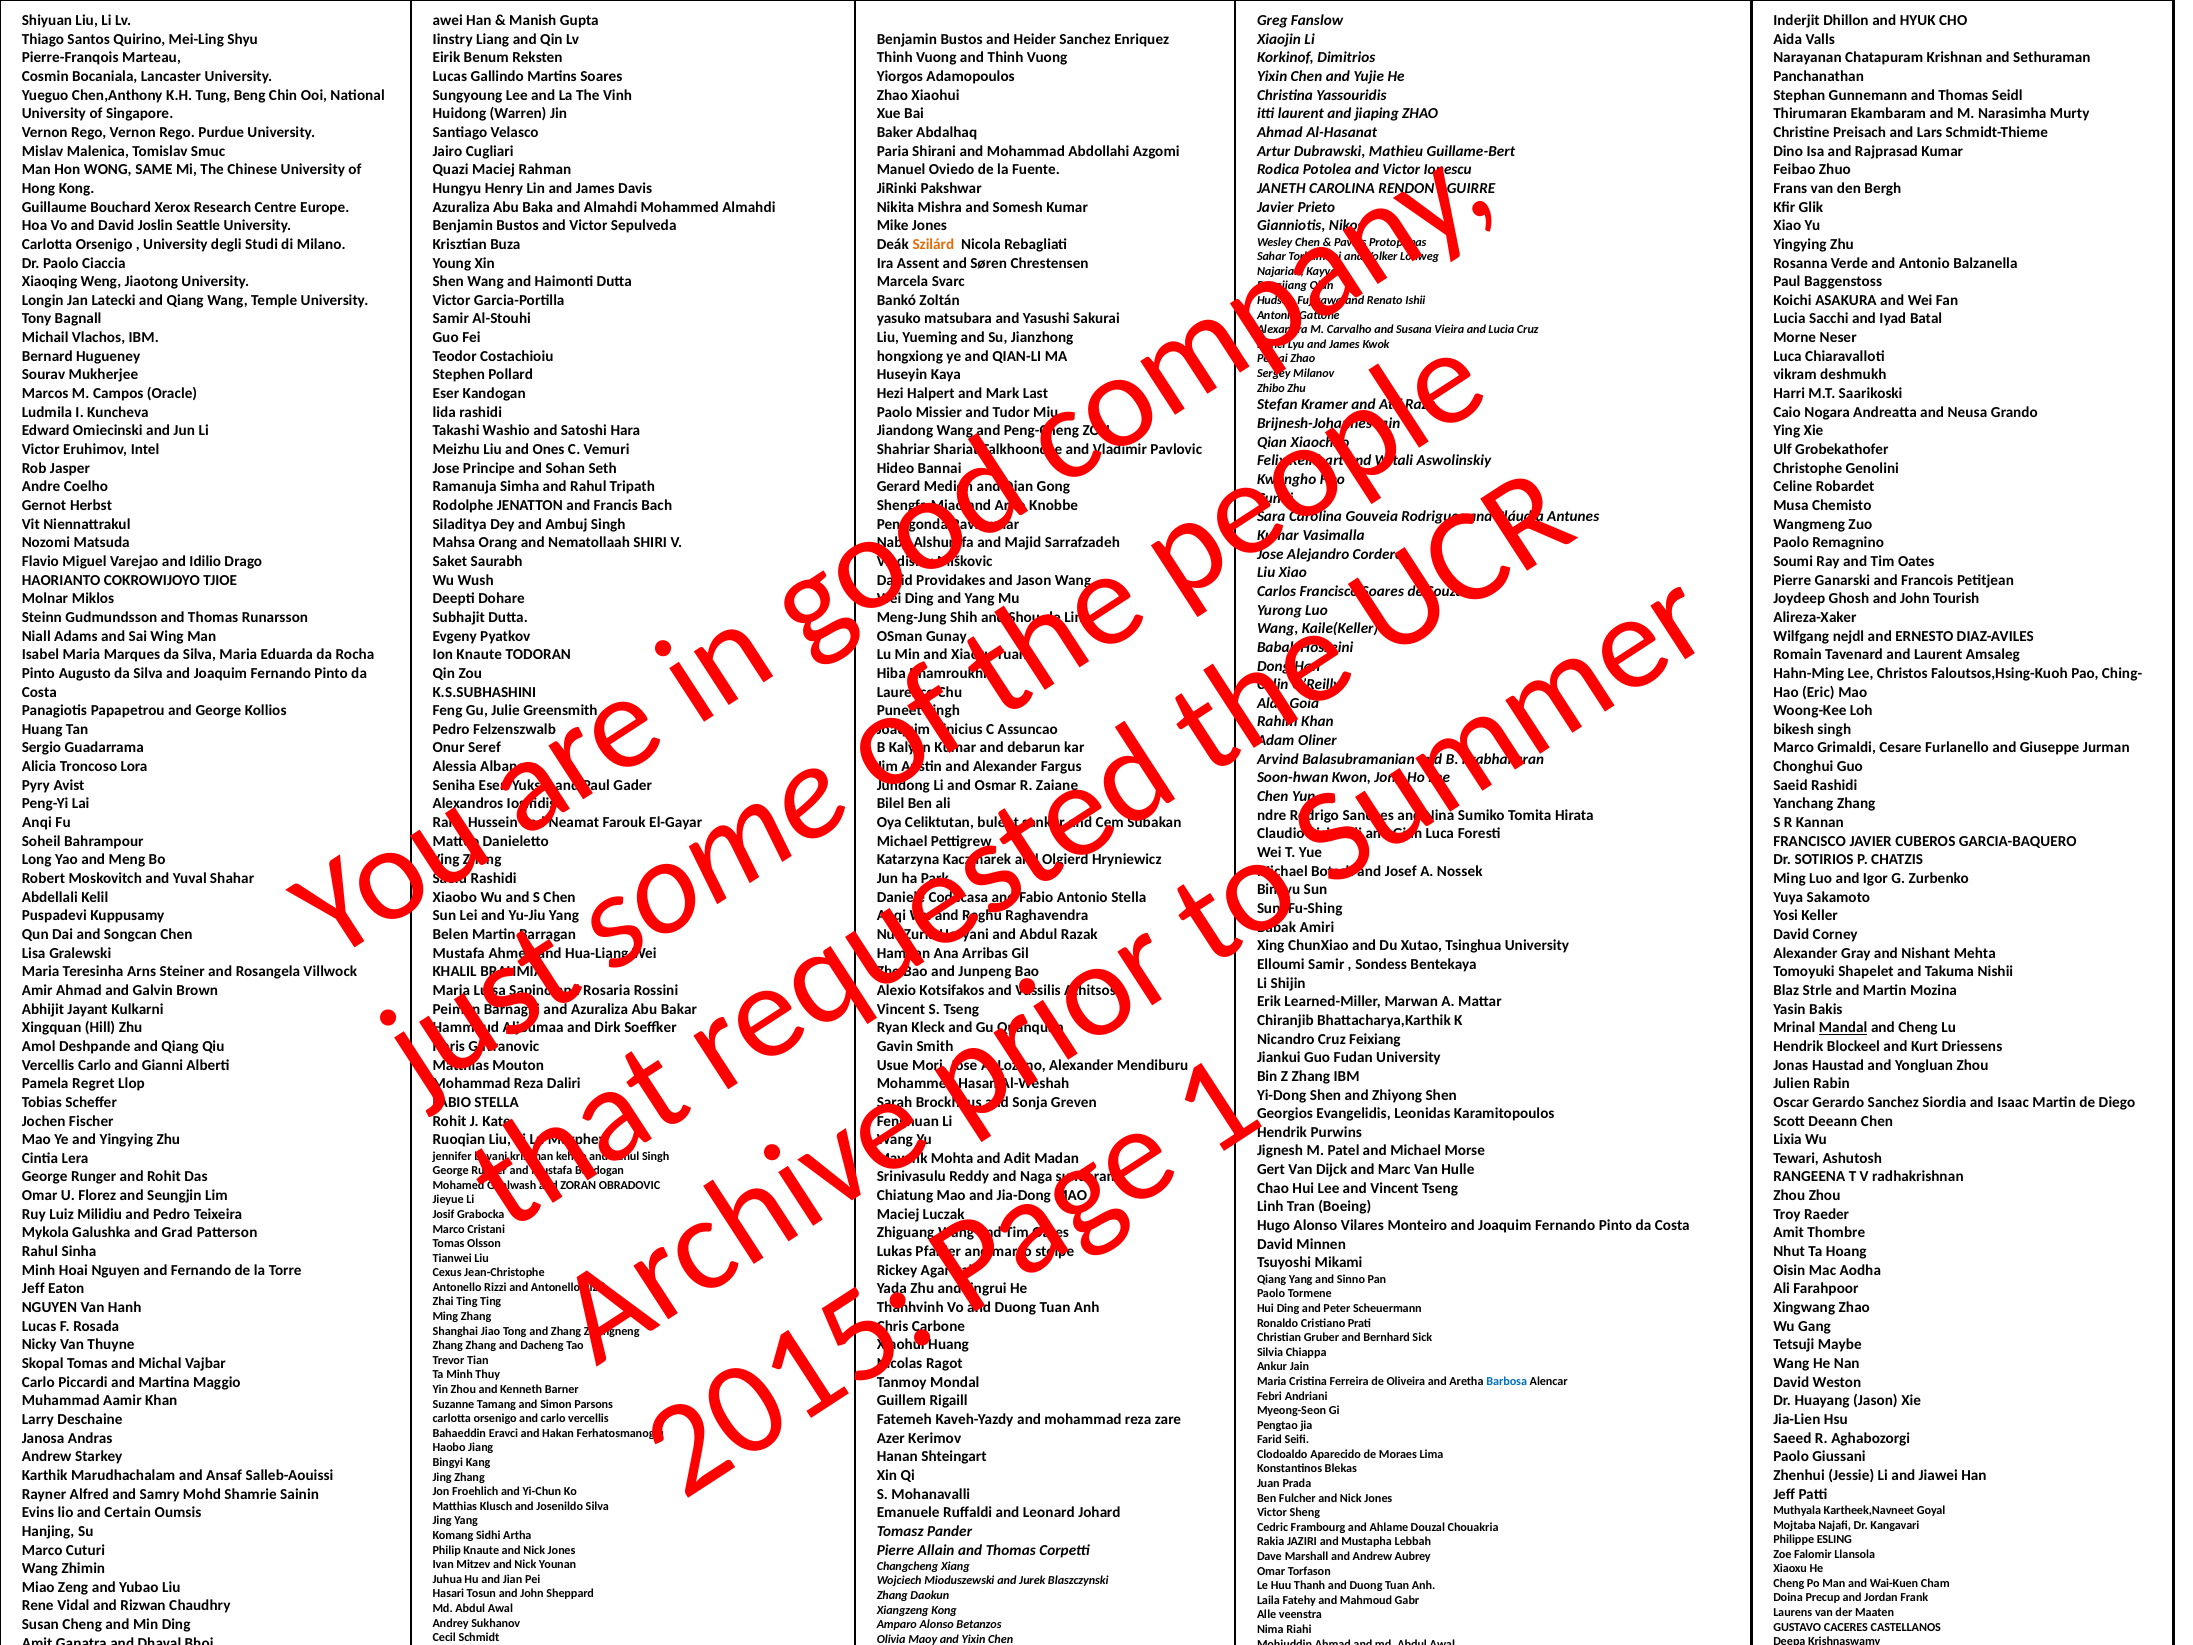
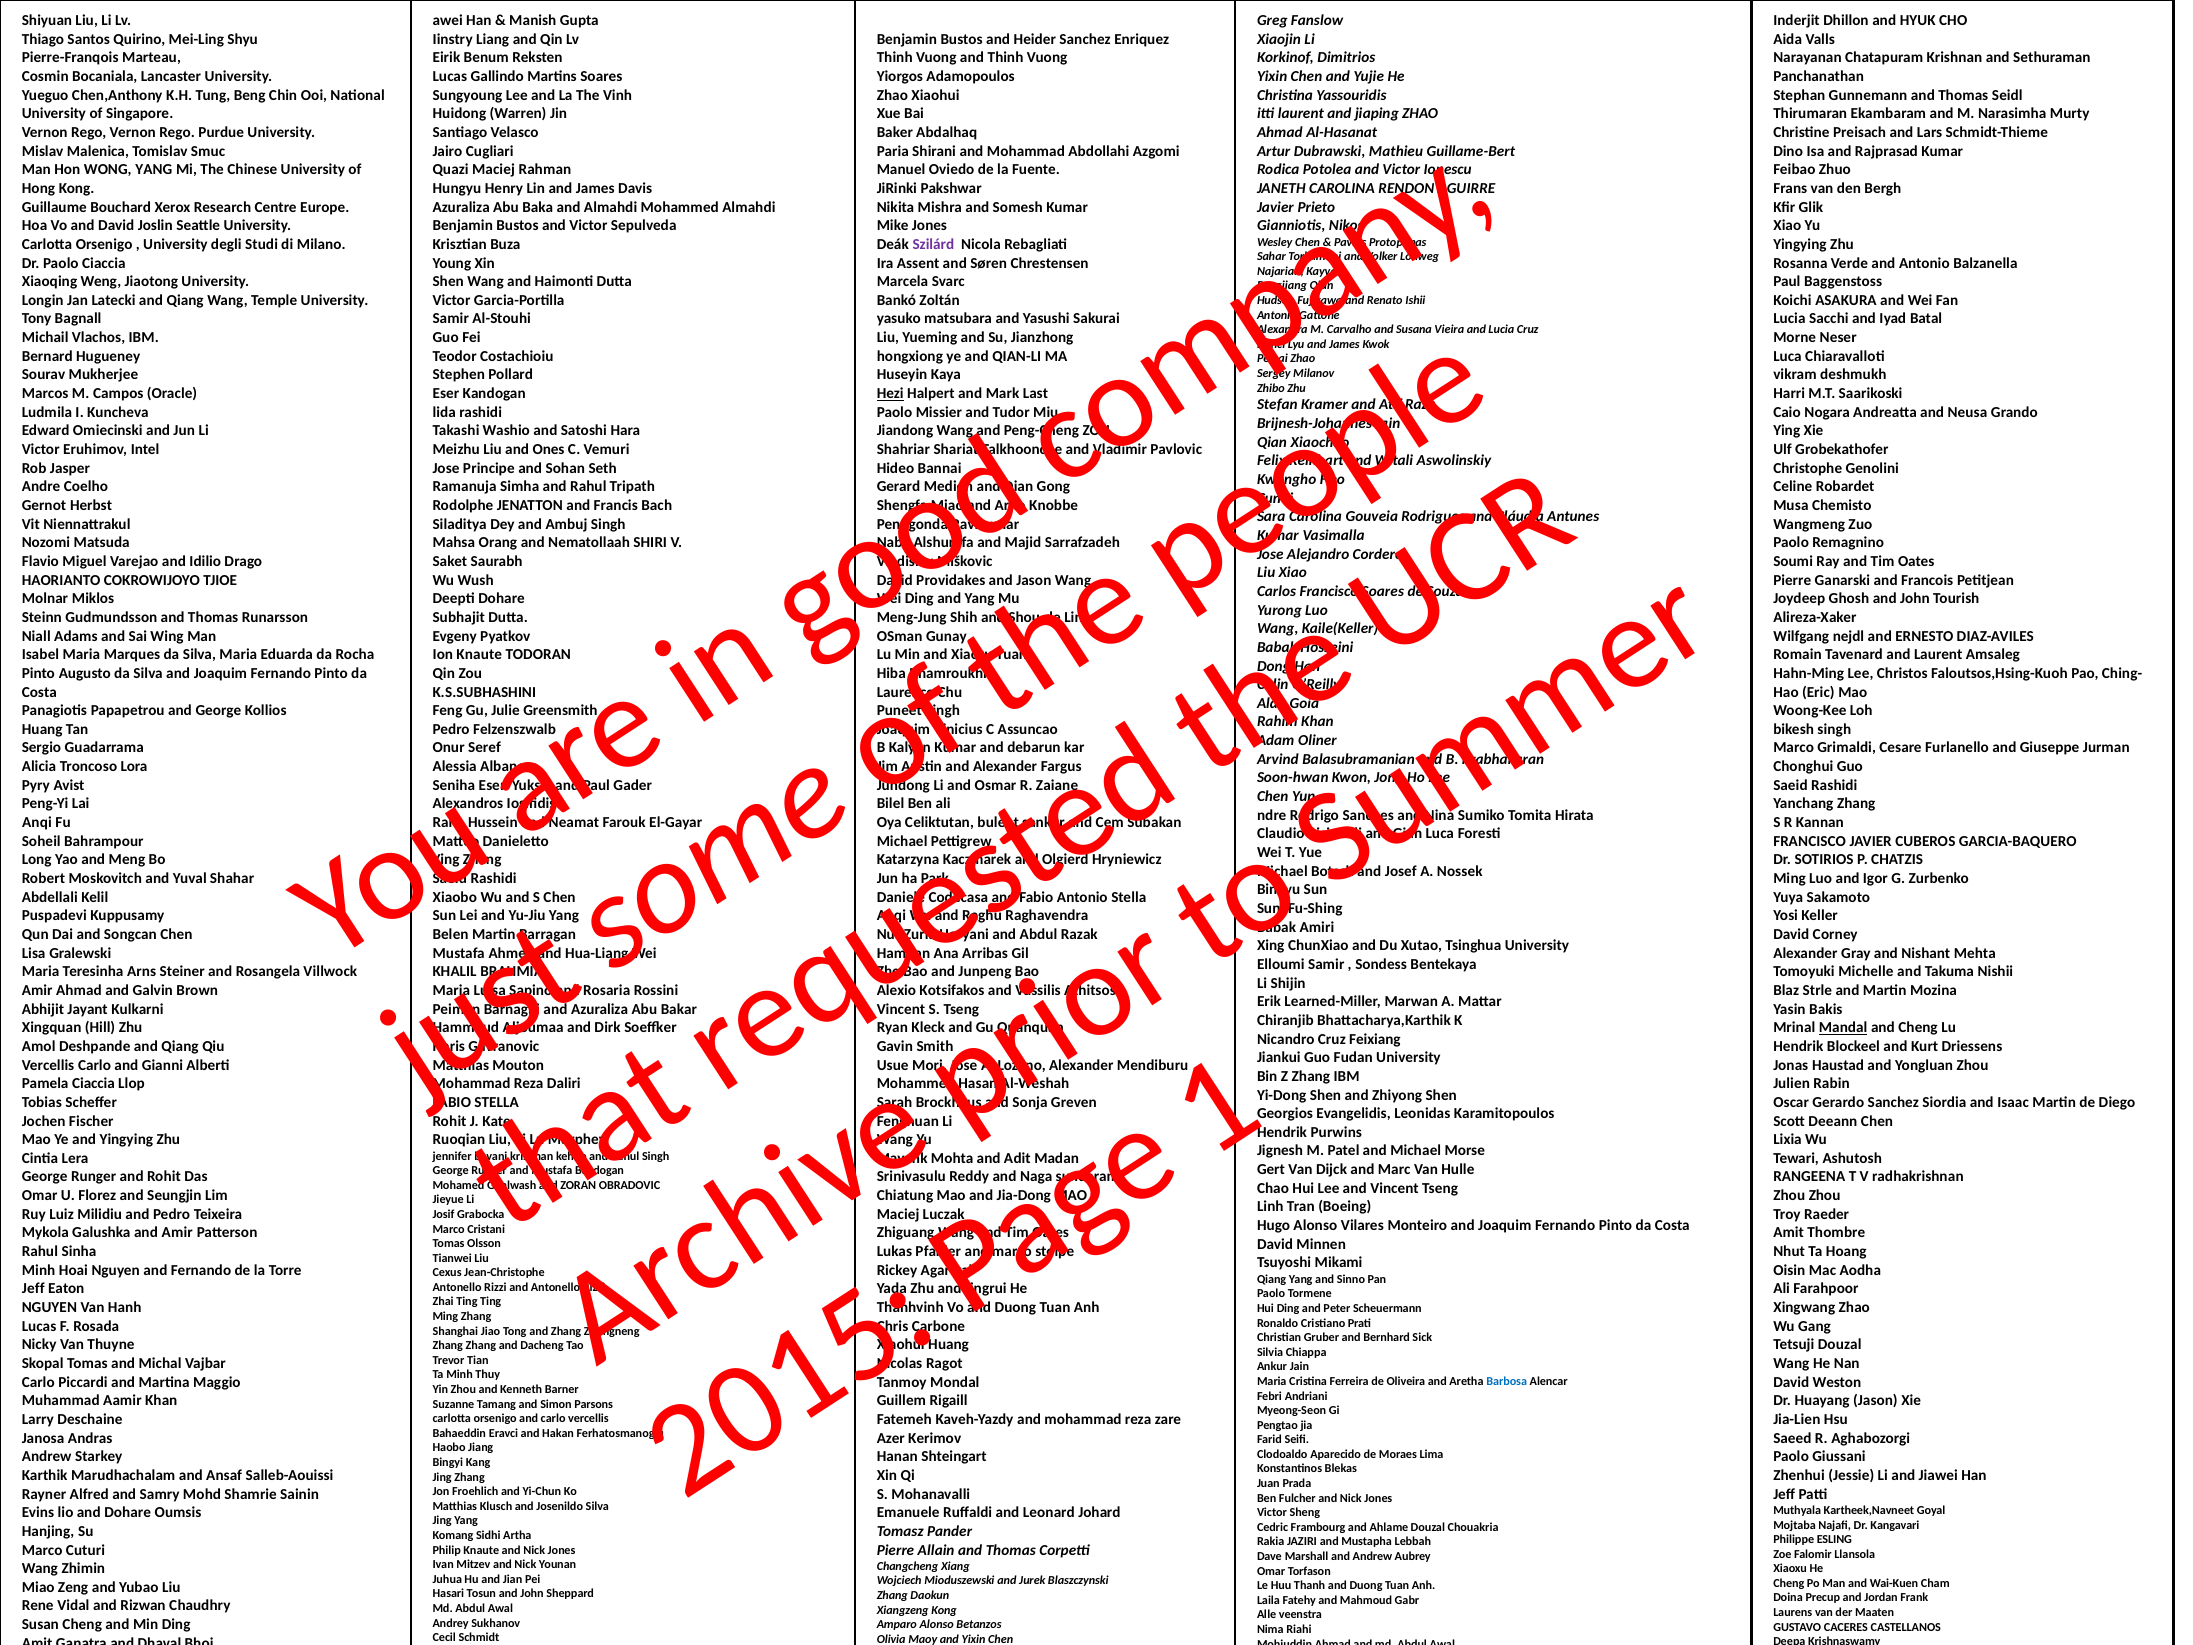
WONG SAME: SAME -> YANG
Szilárd colour: orange -> purple
Hezi underline: none -> present
Shapelet: Shapelet -> Michelle
Pamela Regret: Regret -> Ciaccia
and Grad: Grad -> Amir
Tetsuji Maybe: Maybe -> Douzal
and Certain: Certain -> Dohare
